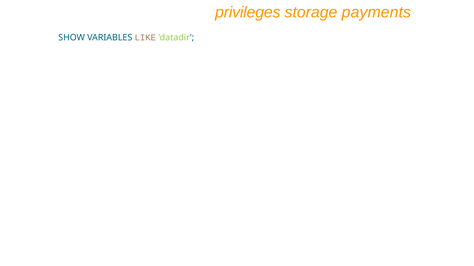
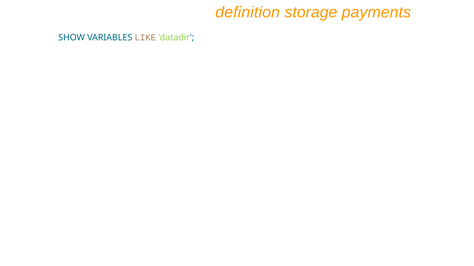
privileges: privileges -> definition
